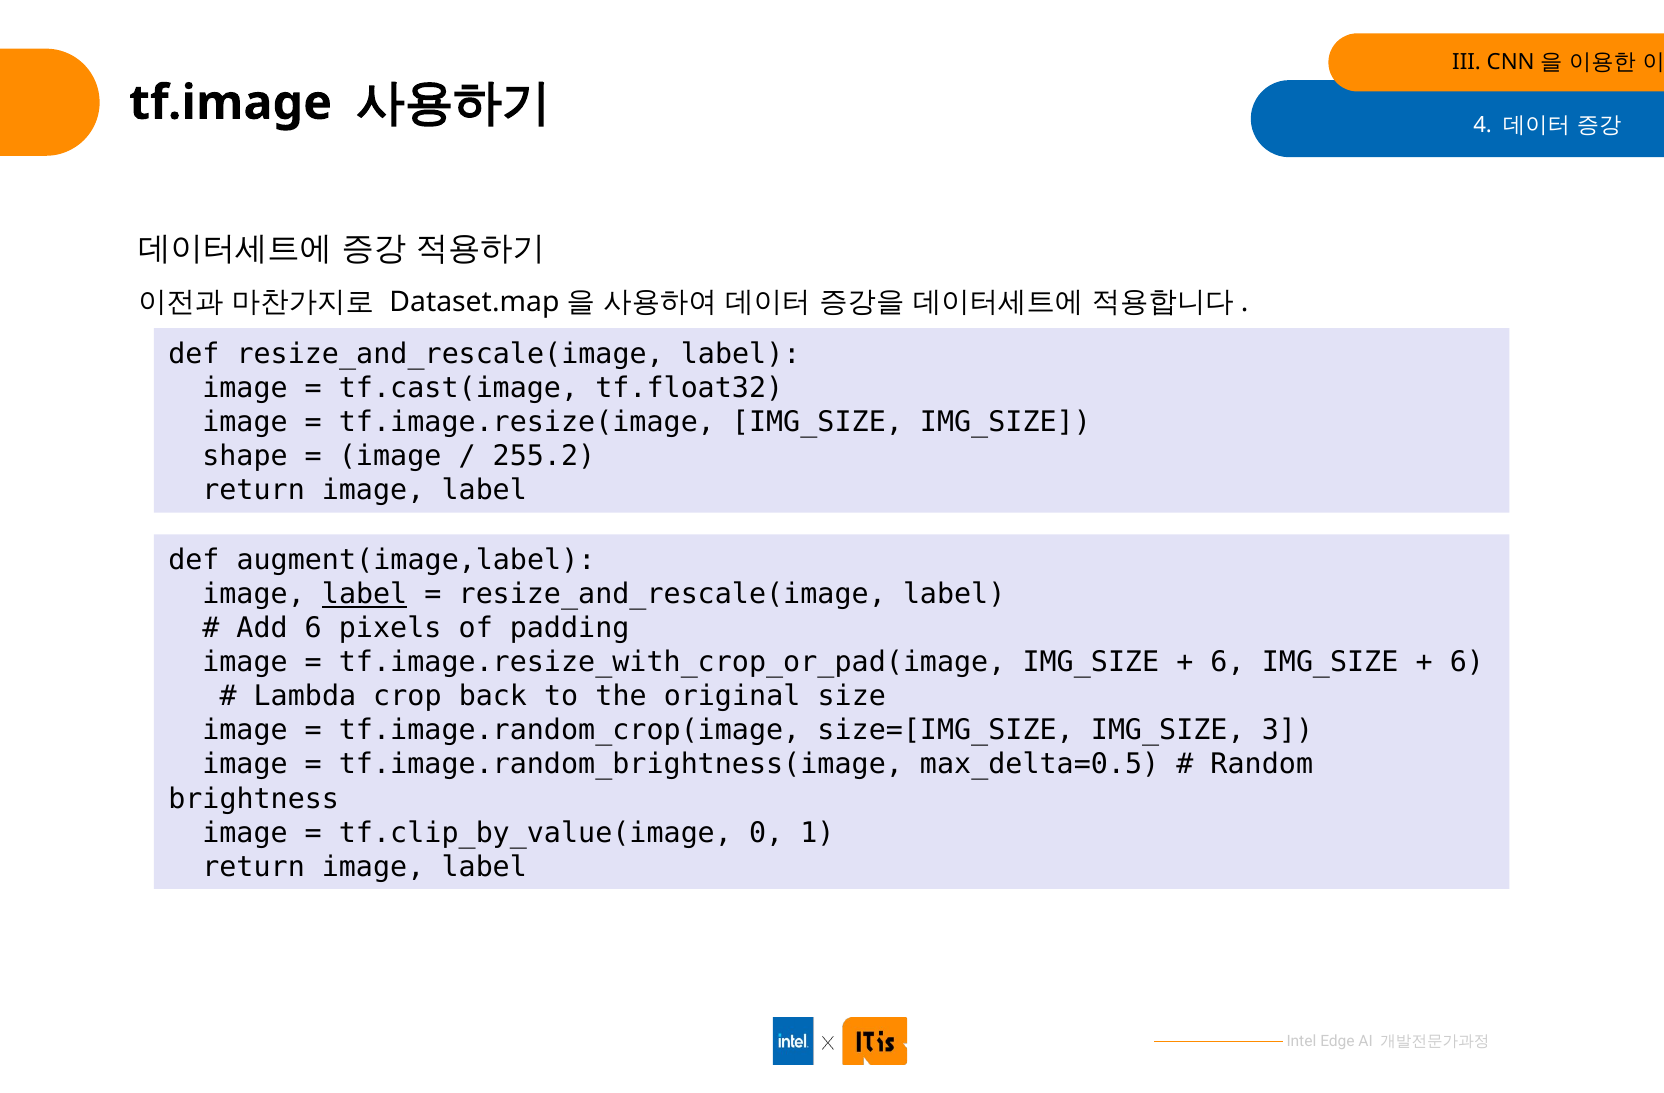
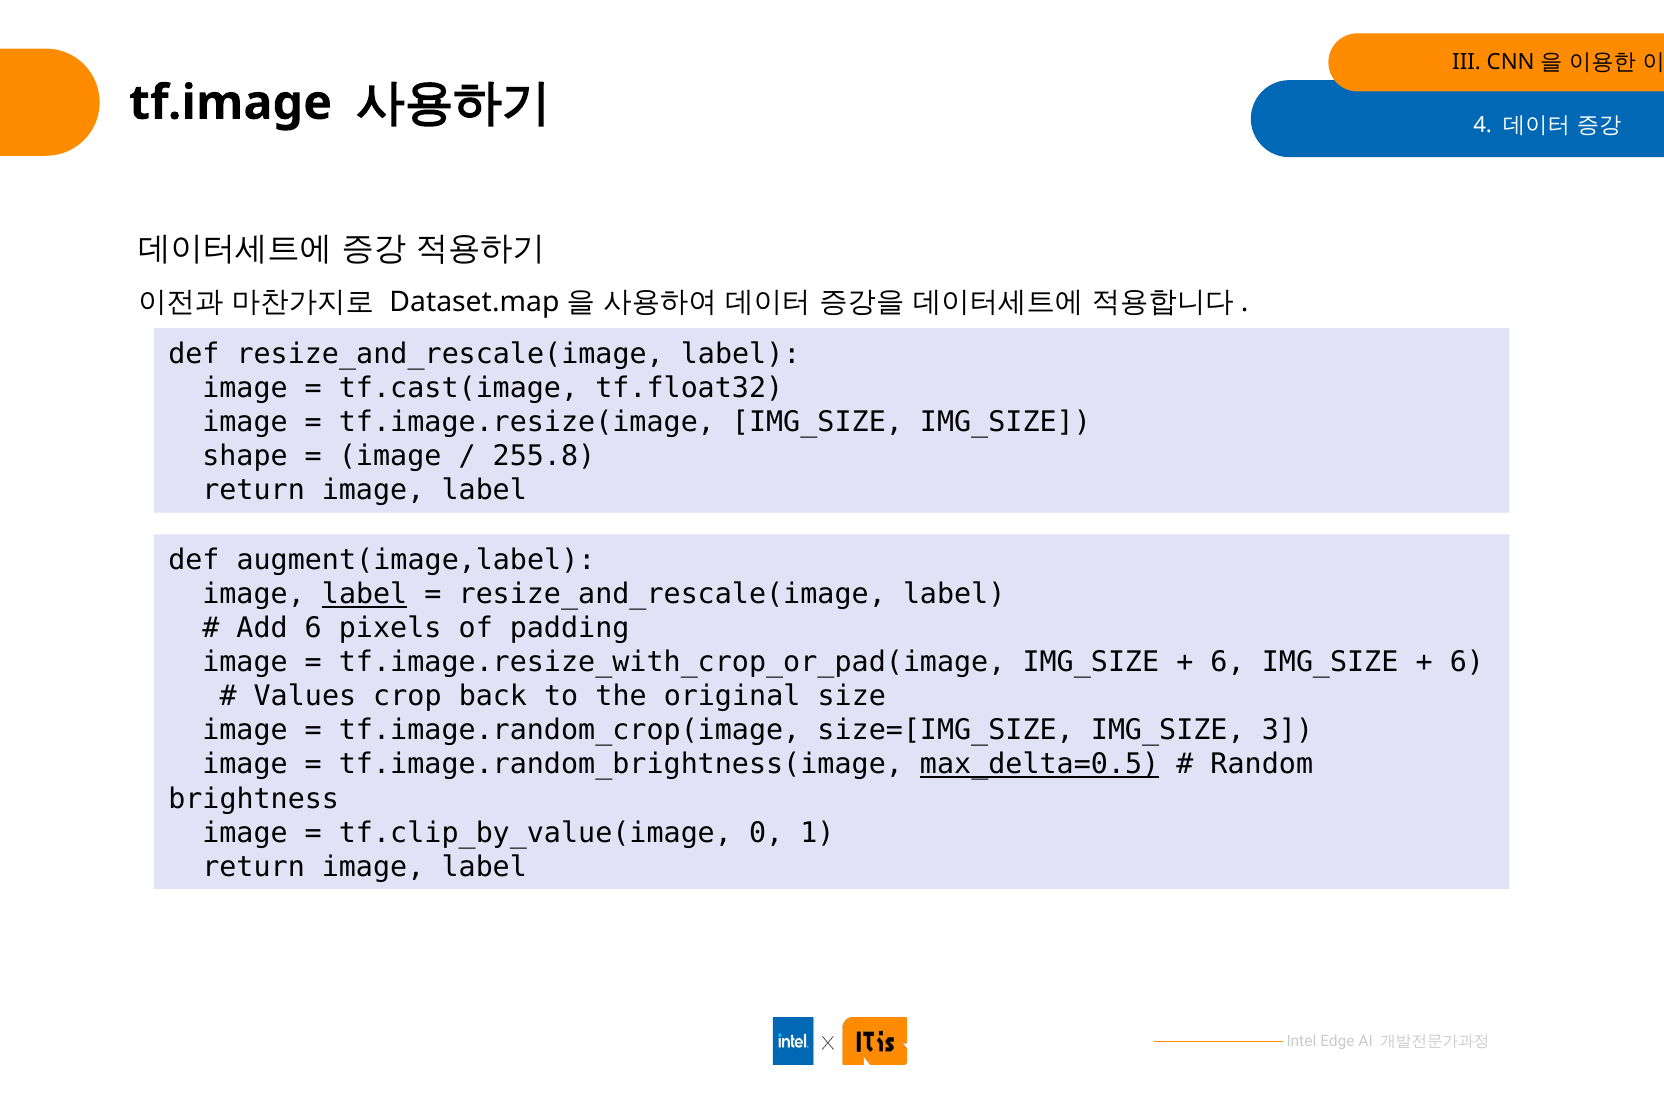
255.2: 255.2 -> 255.8
Lambda: Lambda -> Values
max_delta=0.5 underline: none -> present
